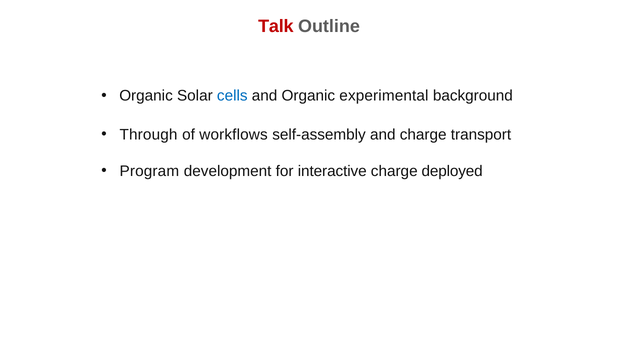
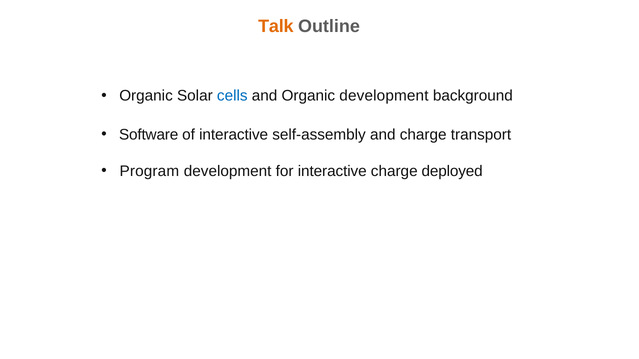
Talk colour: red -> orange
Organic experimental: experimental -> development
Through: Through -> Software
of workflows: workflows -> interactive
